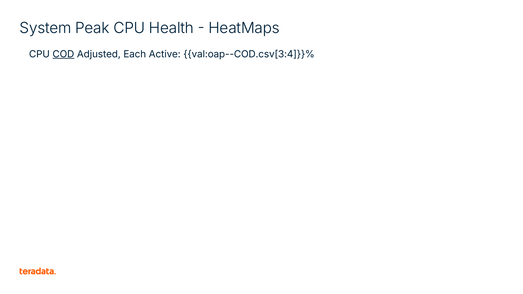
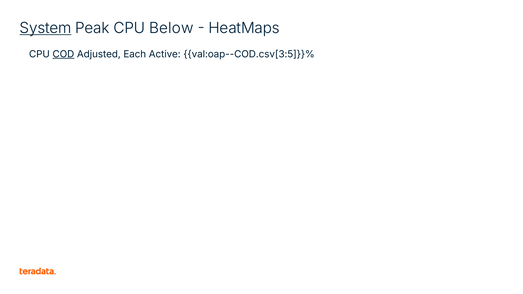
System underline: none -> present
Health: Health -> Below
val:oap--COD.csv[3:4]}}%: val:oap--COD.csv[3:4]}}% -> val:oap--COD.csv[3:5]}}%
